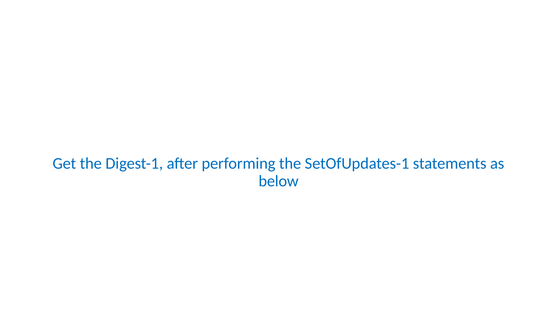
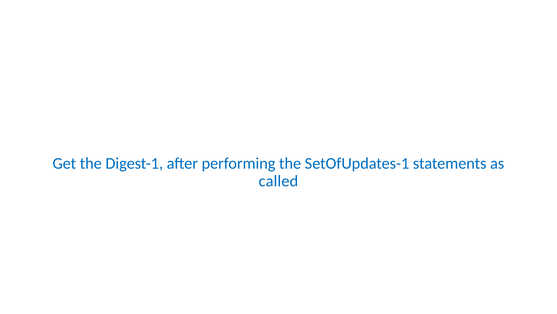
below: below -> called
